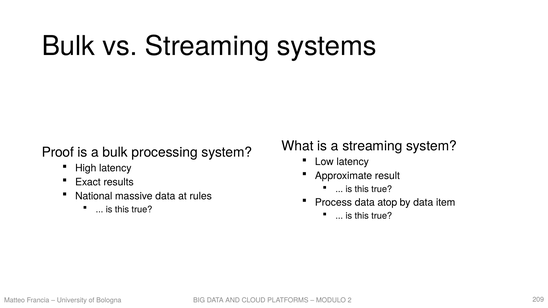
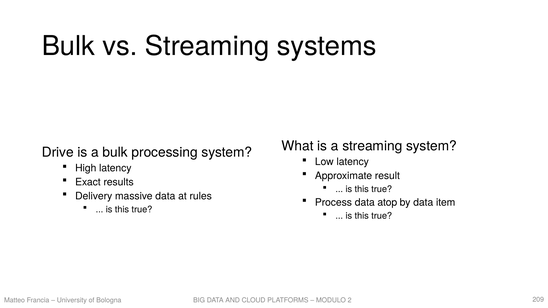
Proof: Proof -> Drive
National: National -> Delivery
